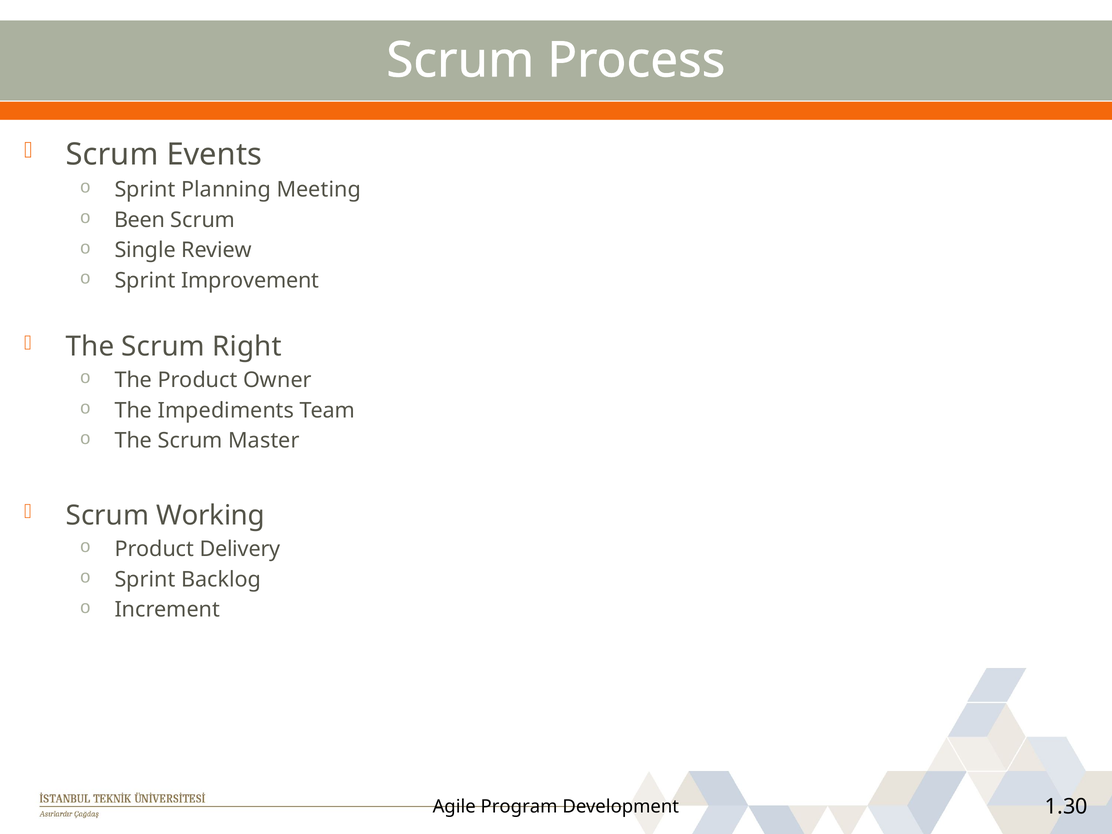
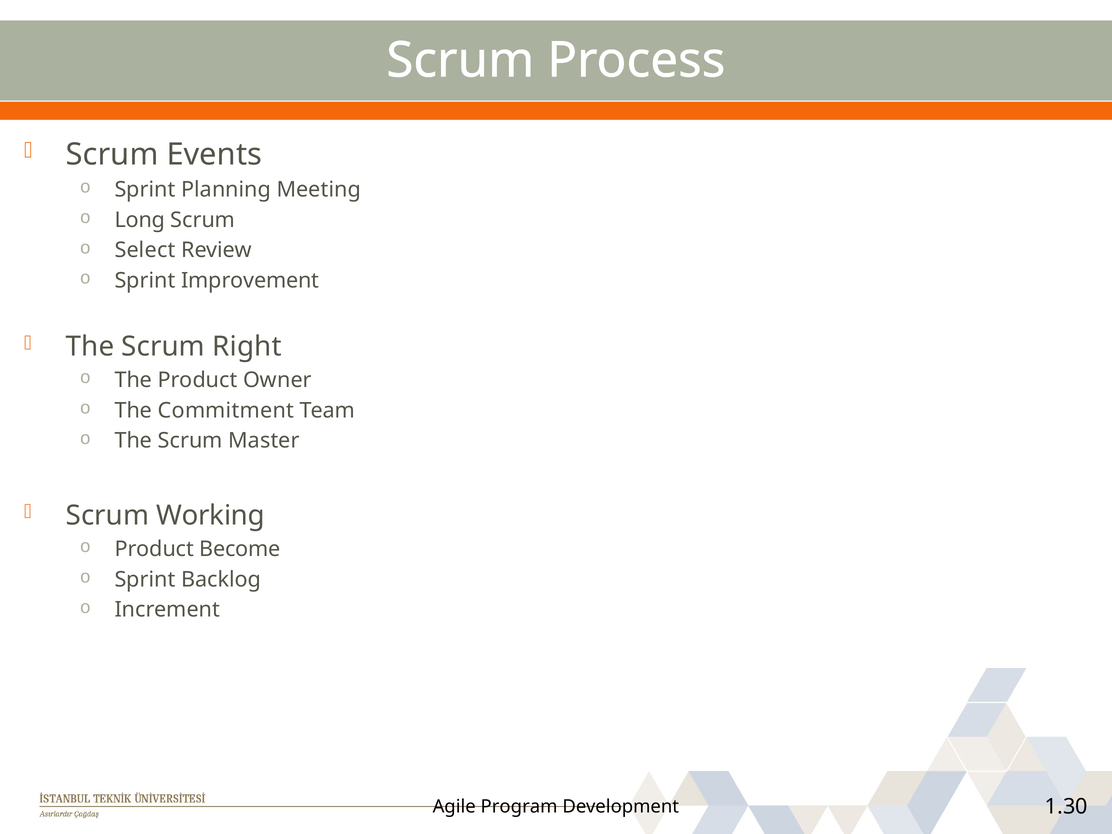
Been: Been -> Long
Single: Single -> Select
Impediments: Impediments -> Commitment
Delivery: Delivery -> Become
